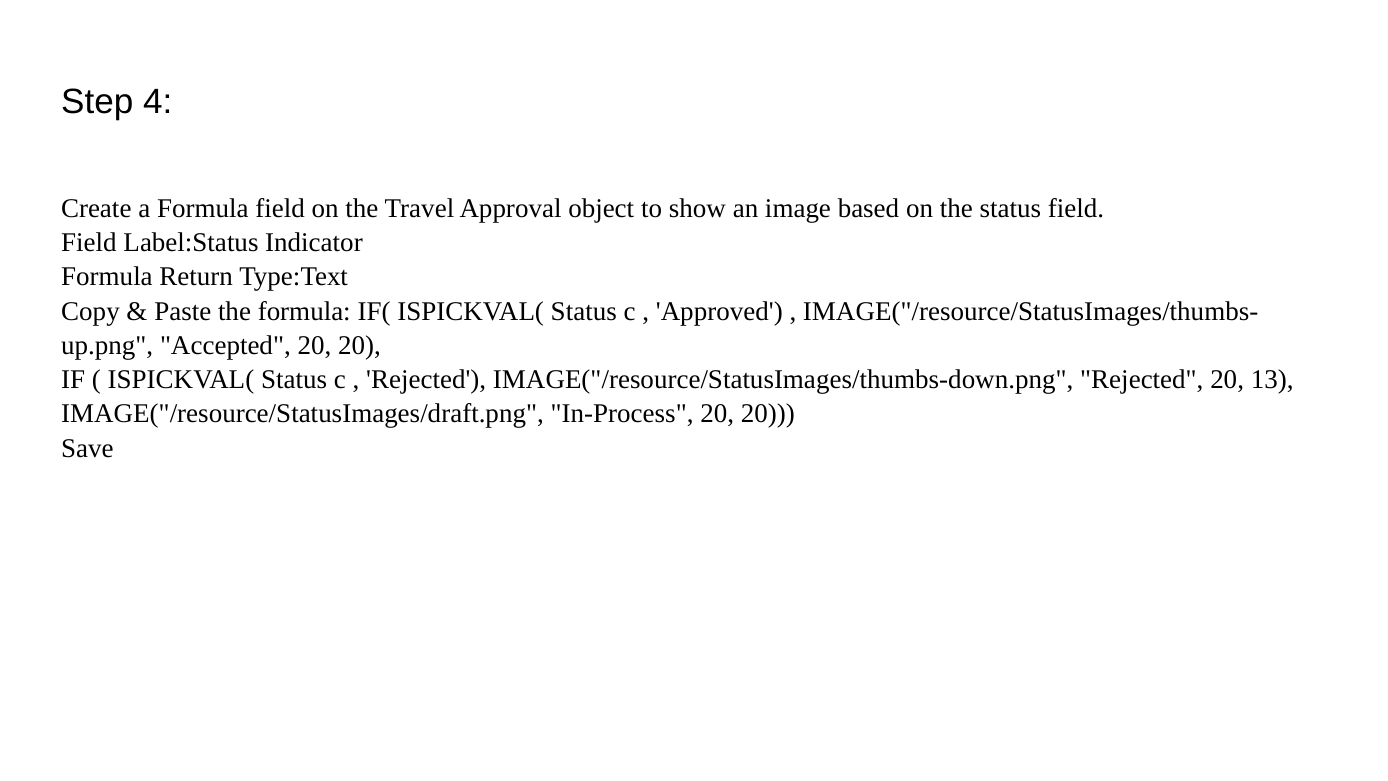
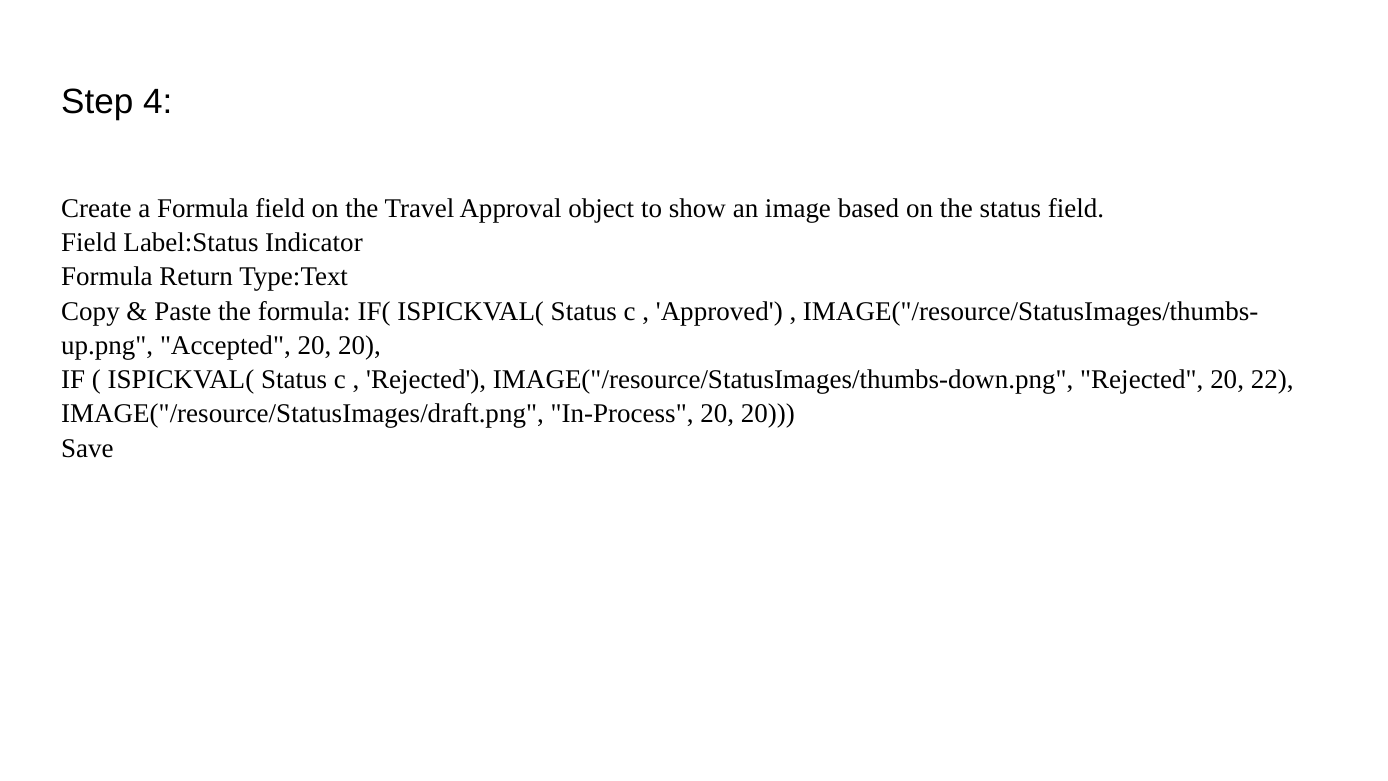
13: 13 -> 22
